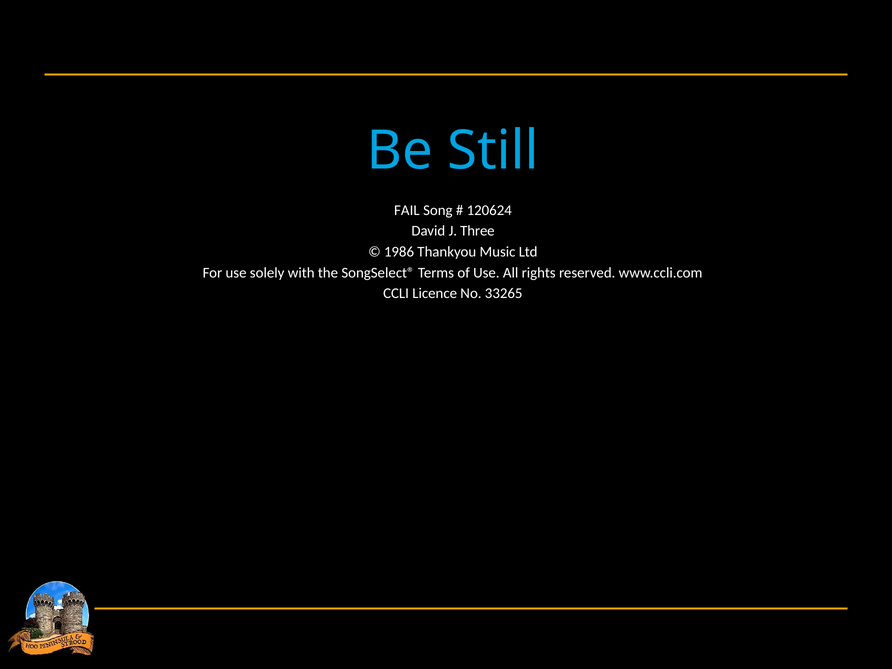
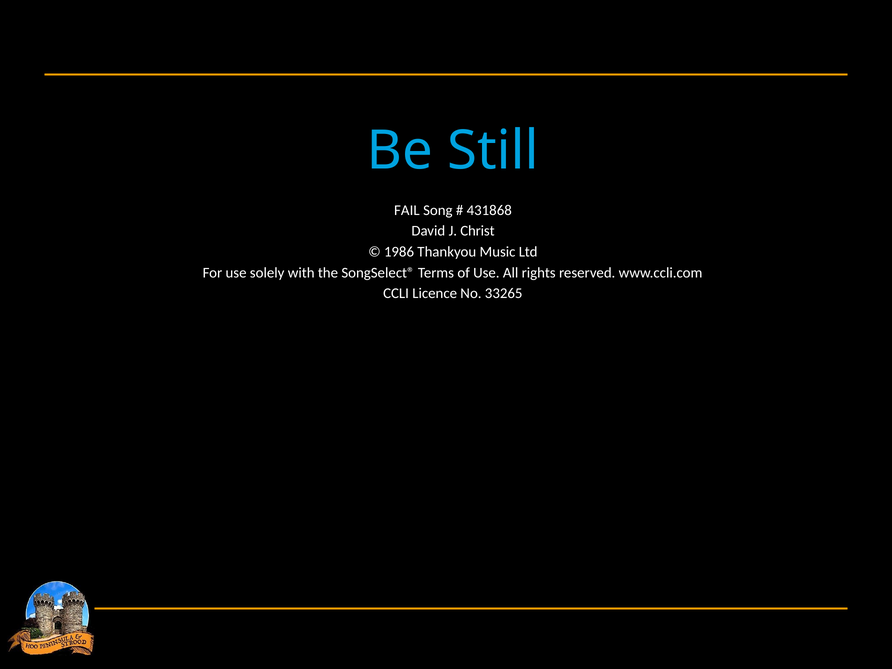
120624: 120624 -> 431868
Three: Three -> Christ
